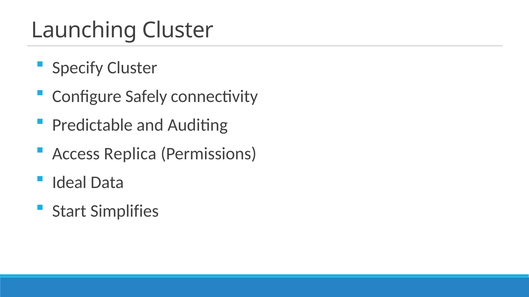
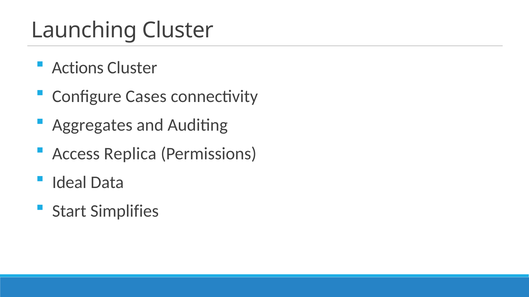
Specify: Specify -> Actions
Safely: Safely -> Cases
Predictable: Predictable -> Aggregates
